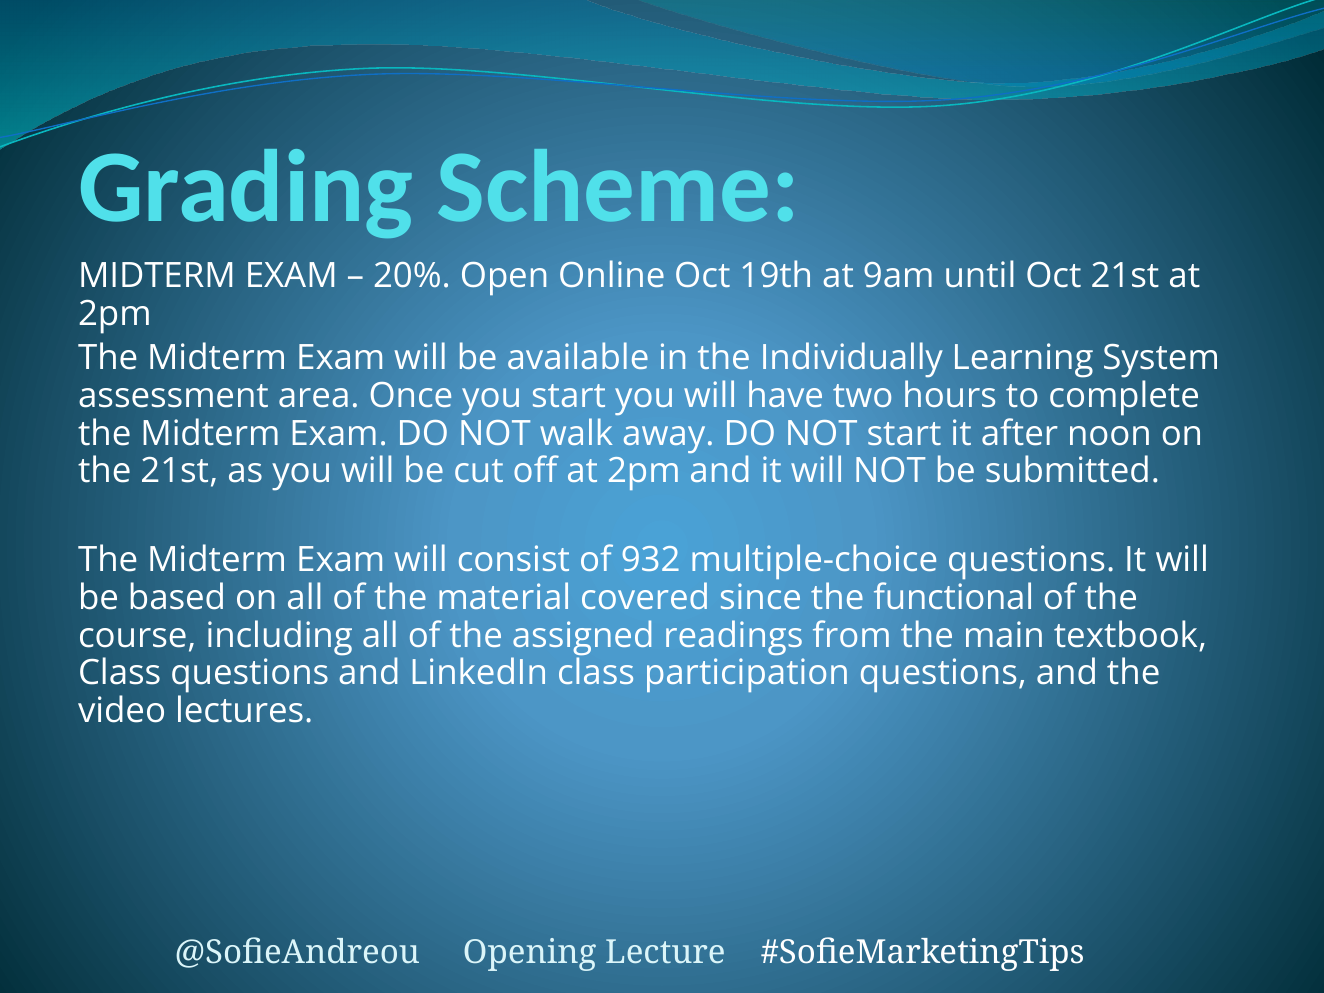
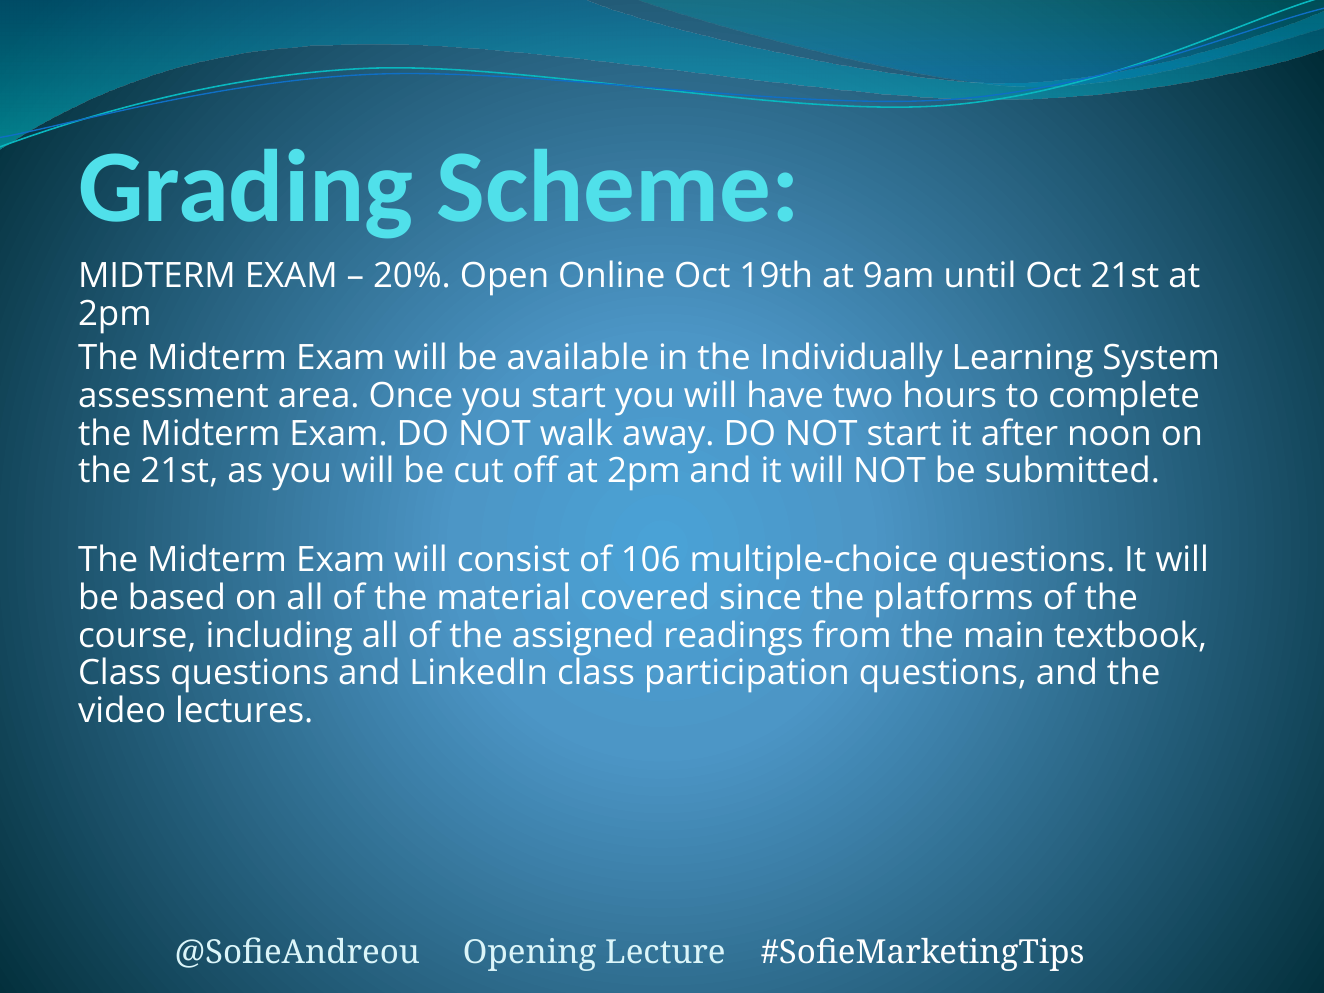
932: 932 -> 106
functional: functional -> platforms
